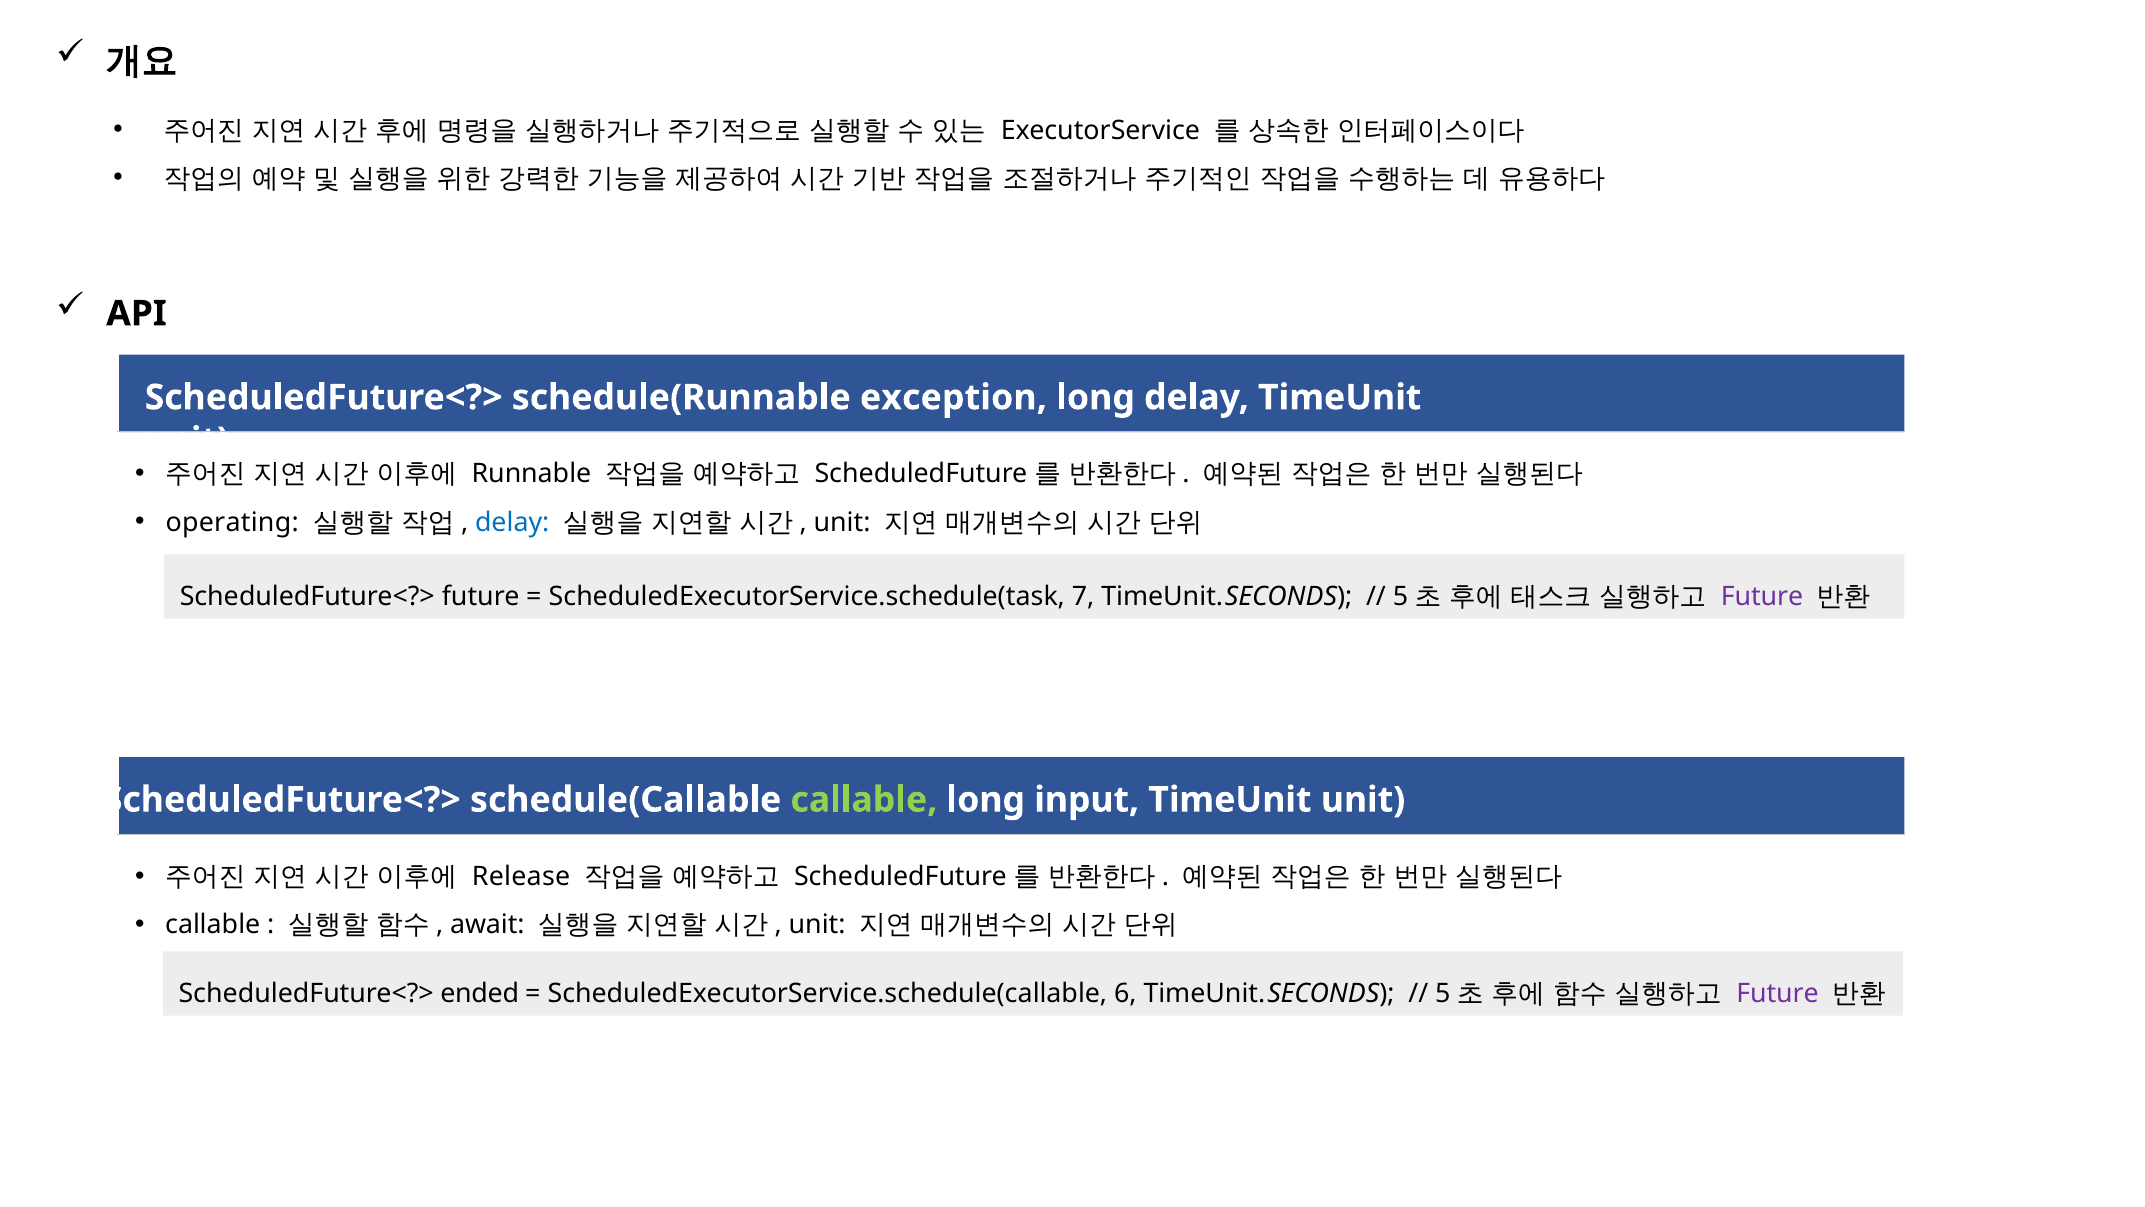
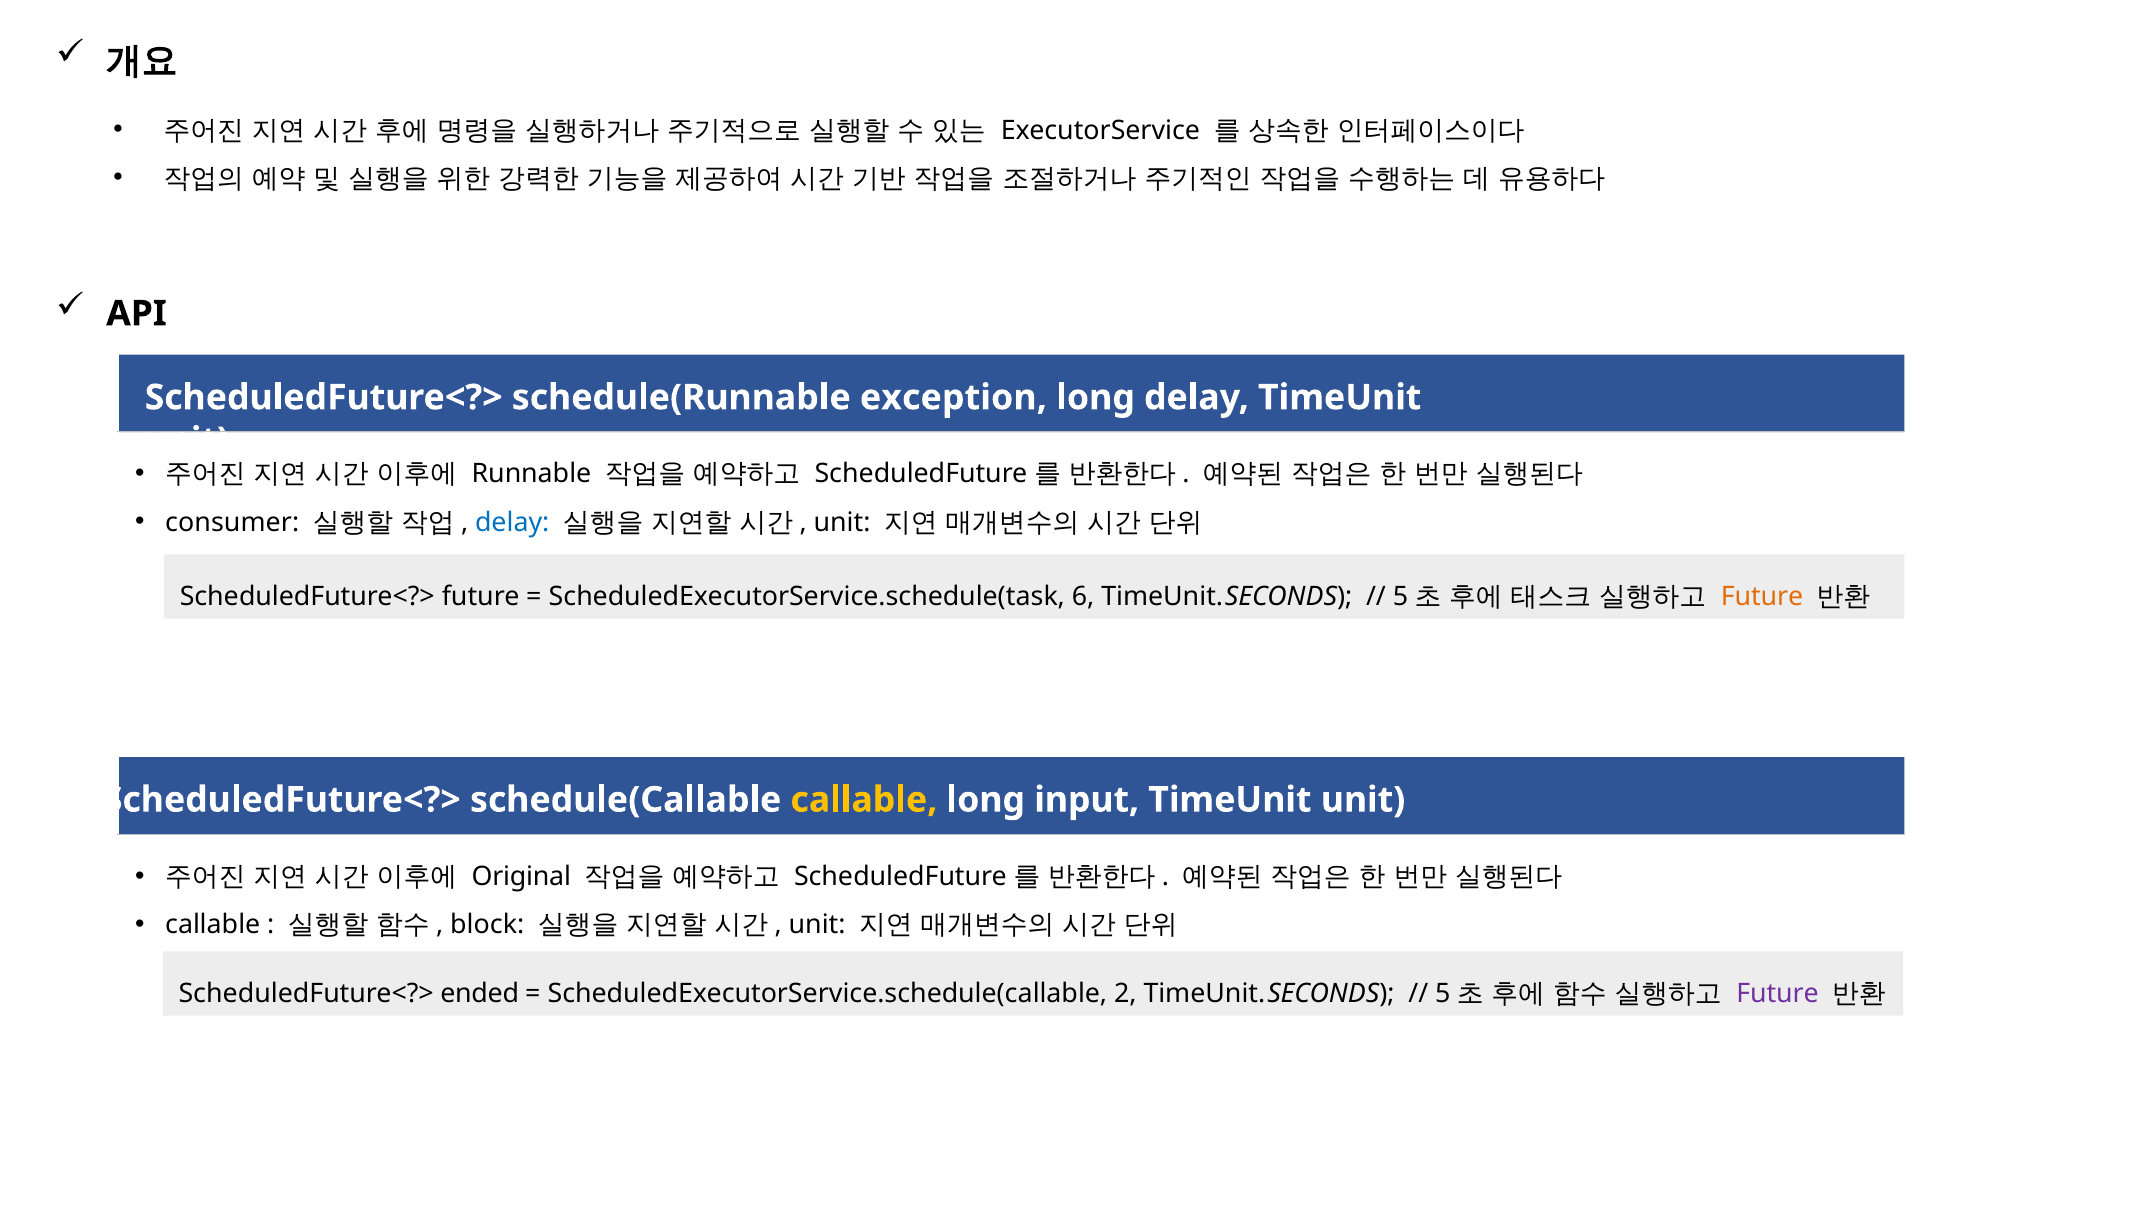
operating: operating -> consumer
7: 7 -> 6
Future at (1762, 596) colour: purple -> orange
callable at (864, 800) colour: light green -> yellow
Release: Release -> Original
await: await -> block
6: 6 -> 2
